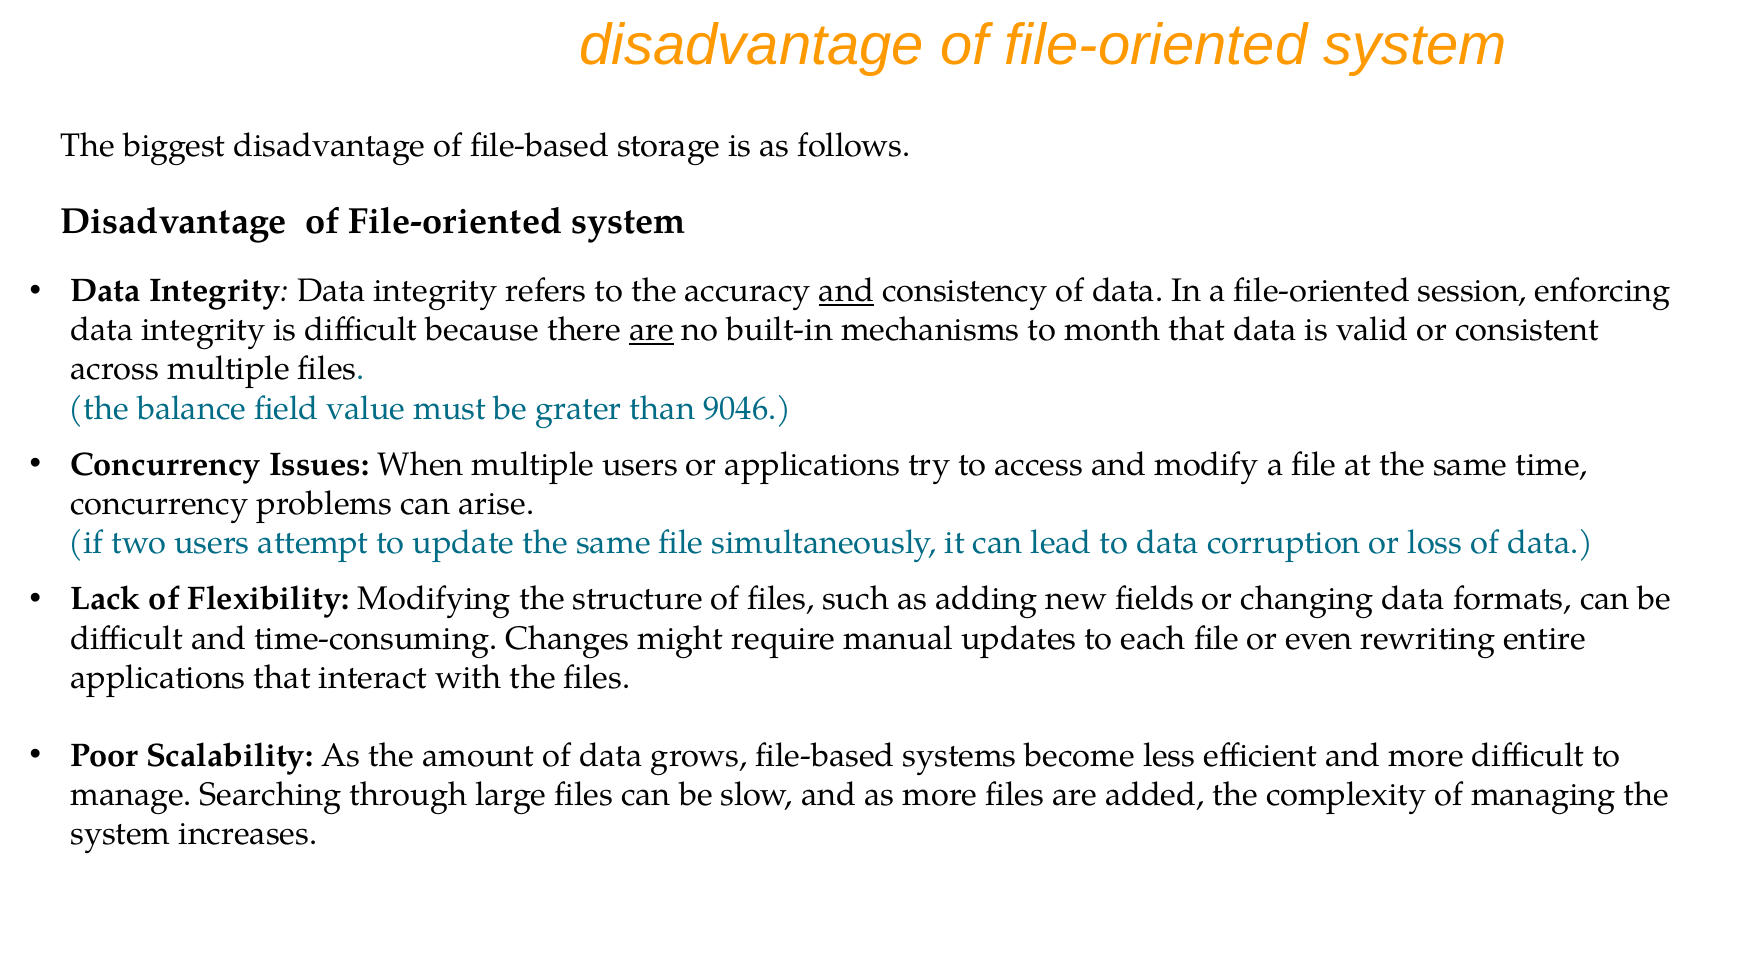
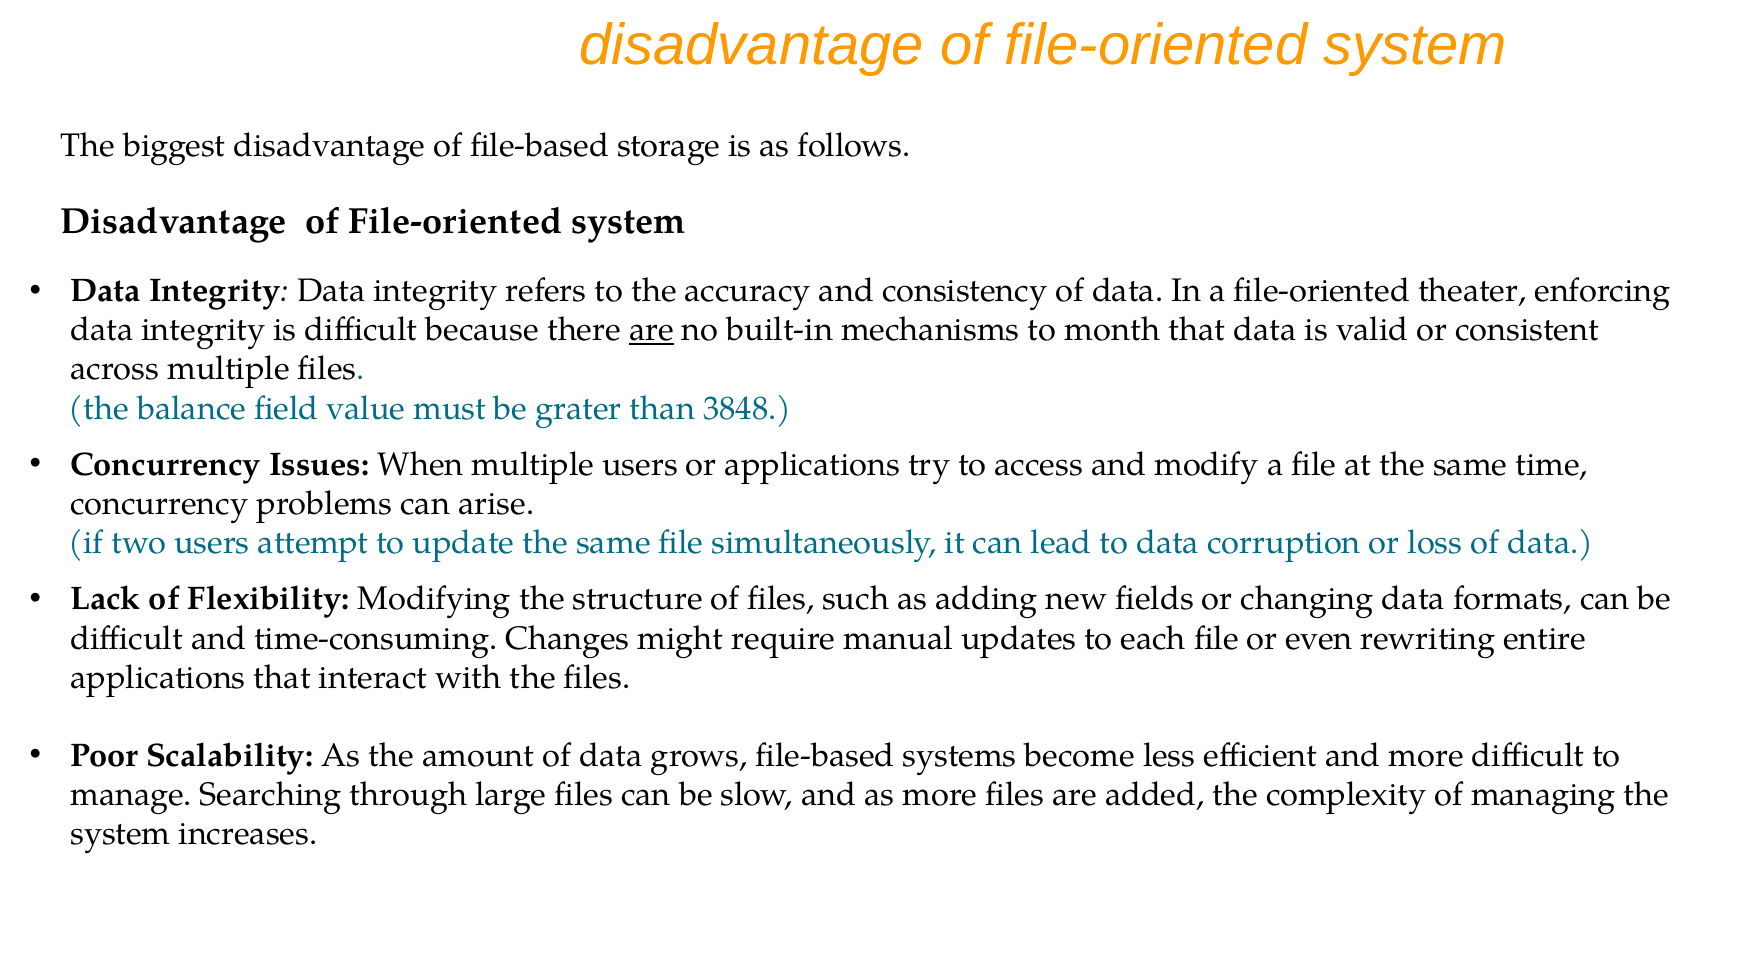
and at (846, 291) underline: present -> none
session: session -> theater
9046: 9046 -> 3848
